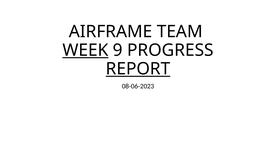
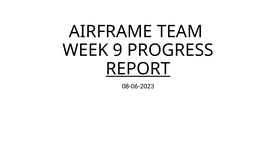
WEEK underline: present -> none
